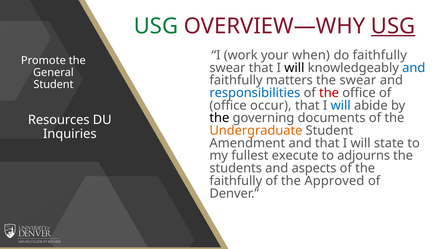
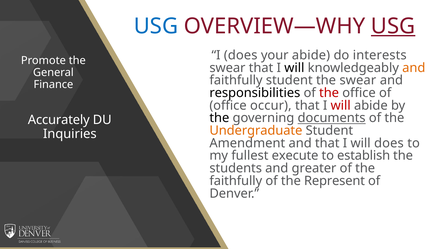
USG at (156, 26) colour: green -> blue
I work: work -> does
your when: when -> abide
do faithfully: faithfully -> interests
and at (414, 68) colour: blue -> orange
faithfully matters: matters -> student
Student at (53, 84): Student -> Finance
responsibilities colour: blue -> black
will at (341, 105) colour: blue -> red
documents underline: none -> present
Resources: Resources -> Accurately
will state: state -> does
adjourns: adjourns -> establish
aspects: aspects -> greater
Approved: Approved -> Represent
